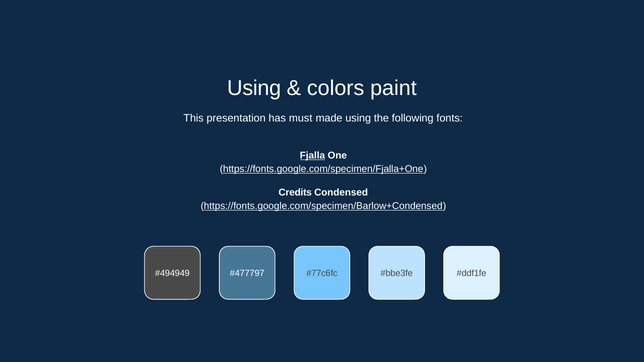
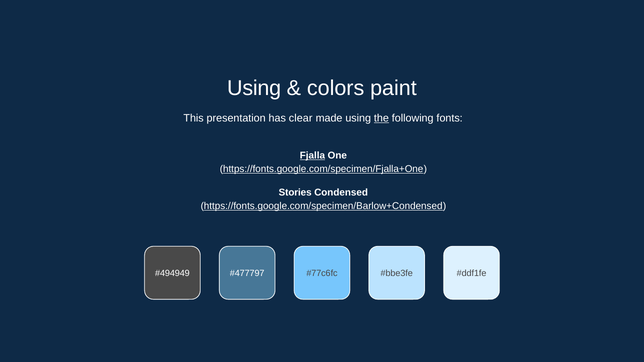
must: must -> clear
the underline: none -> present
Credits: Credits -> Stories
